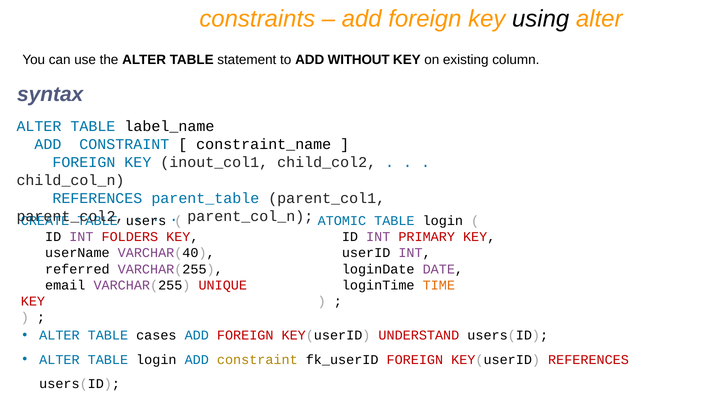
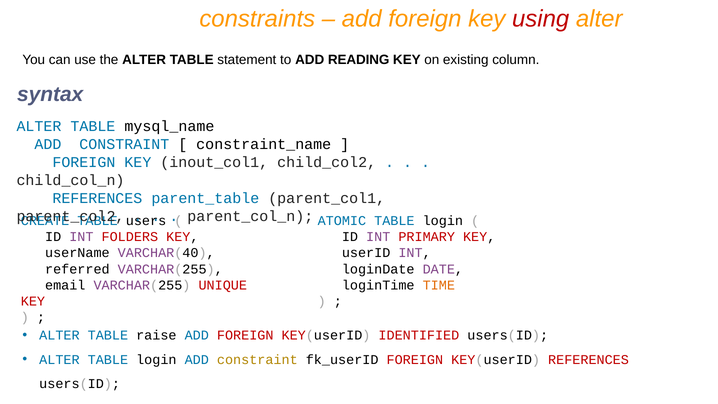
using colour: black -> red
WITHOUT: WITHOUT -> READING
label_name: label_name -> mysql_name
cases: cases -> raise
UNDERSTAND: UNDERSTAND -> IDENTIFIED
